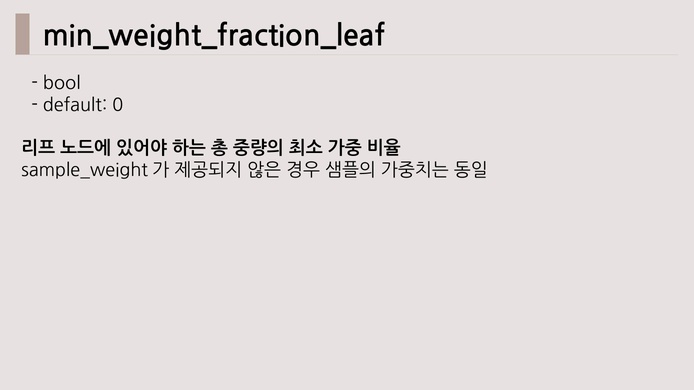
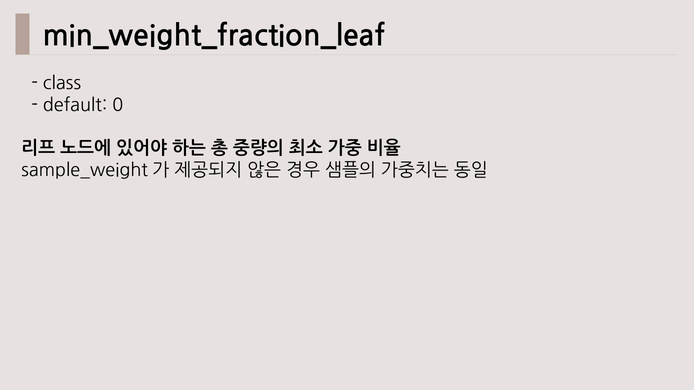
bool: bool -> class
